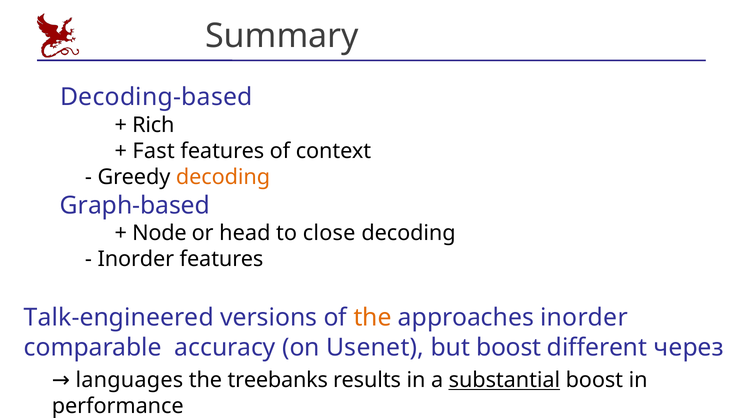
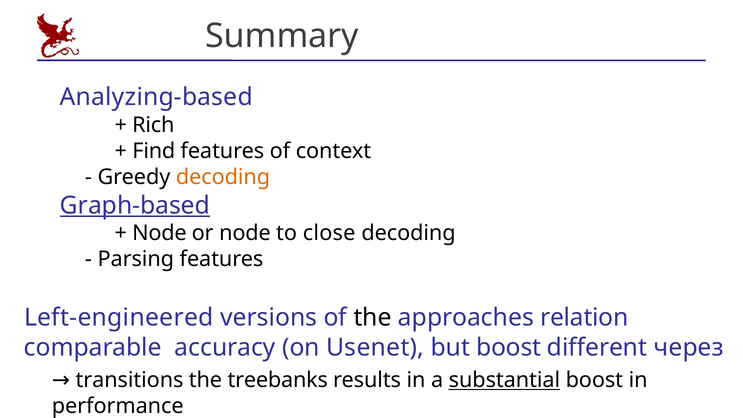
Decoding-based: Decoding-based -> Analyzing-based
Fast: Fast -> Find
Graph-based underline: none -> present
or head: head -> node
Inorder at (136, 259): Inorder -> Parsing
Talk-engineered: Talk-engineered -> Left-engineered
the at (373, 318) colour: orange -> black
approaches inorder: inorder -> relation
languages: languages -> transitions
